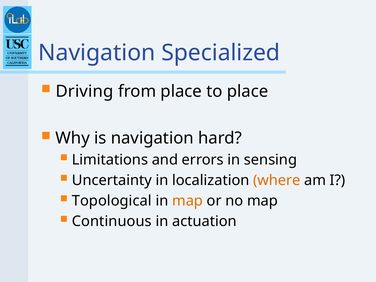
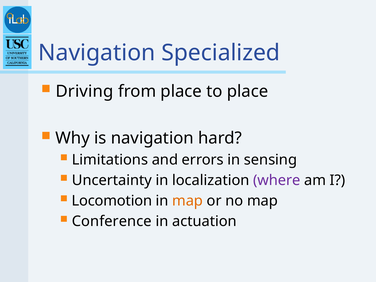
where colour: orange -> purple
Topological: Topological -> Locomotion
Continuous: Continuous -> Conference
